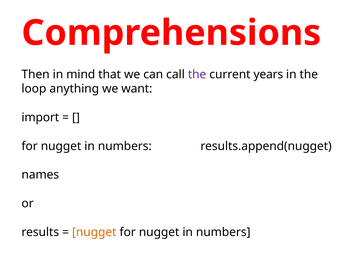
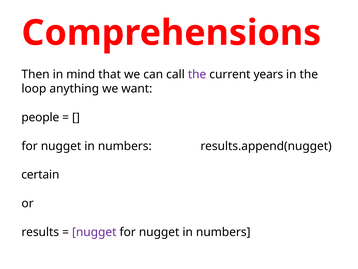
import: import -> people
names: names -> certain
nugget at (94, 232) colour: orange -> purple
